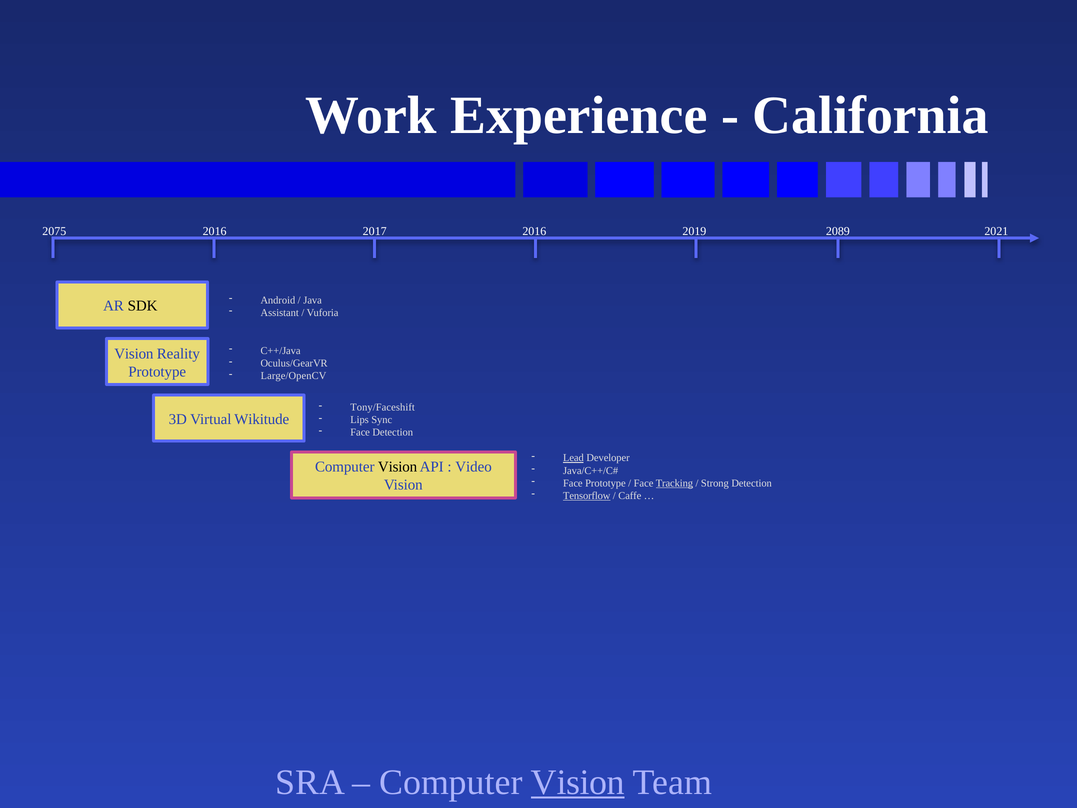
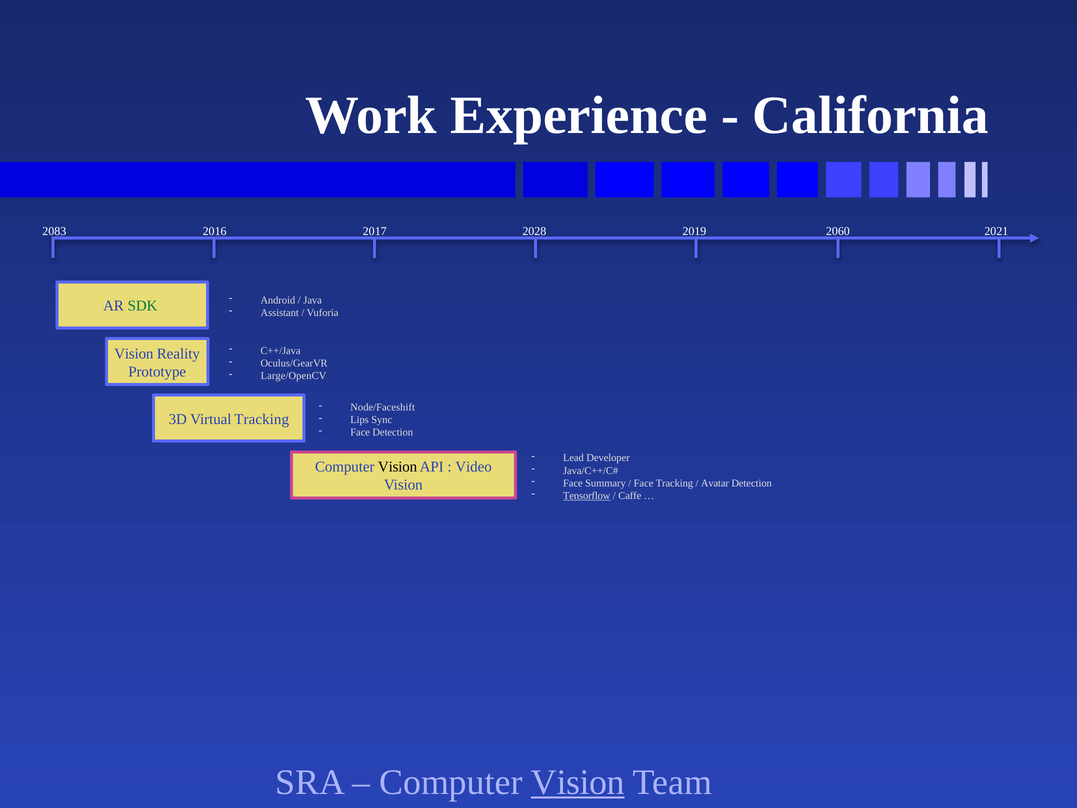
2075: 2075 -> 2083
2017 2016: 2016 -> 2028
2089: 2089 -> 2060
SDK colour: black -> green
Tony/Faceshift: Tony/Faceshift -> Node/Faceshift
Virtual Wikitude: Wikitude -> Tracking
Lead underline: present -> none
Face Prototype: Prototype -> Summary
Tracking at (674, 483) underline: present -> none
Strong: Strong -> Avatar
